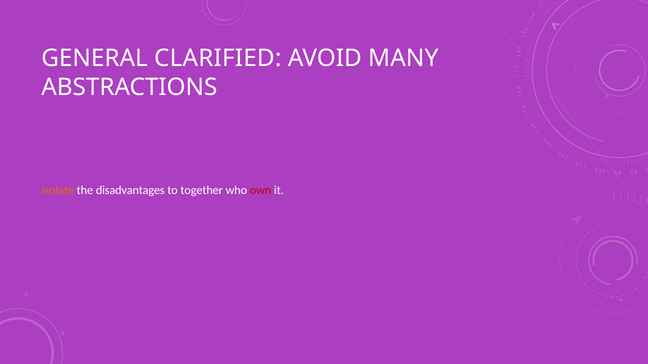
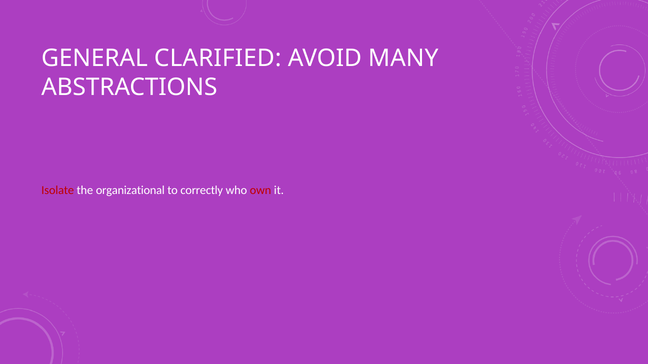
Isolate colour: orange -> red
disadvantages: disadvantages -> organizational
together: together -> correctly
